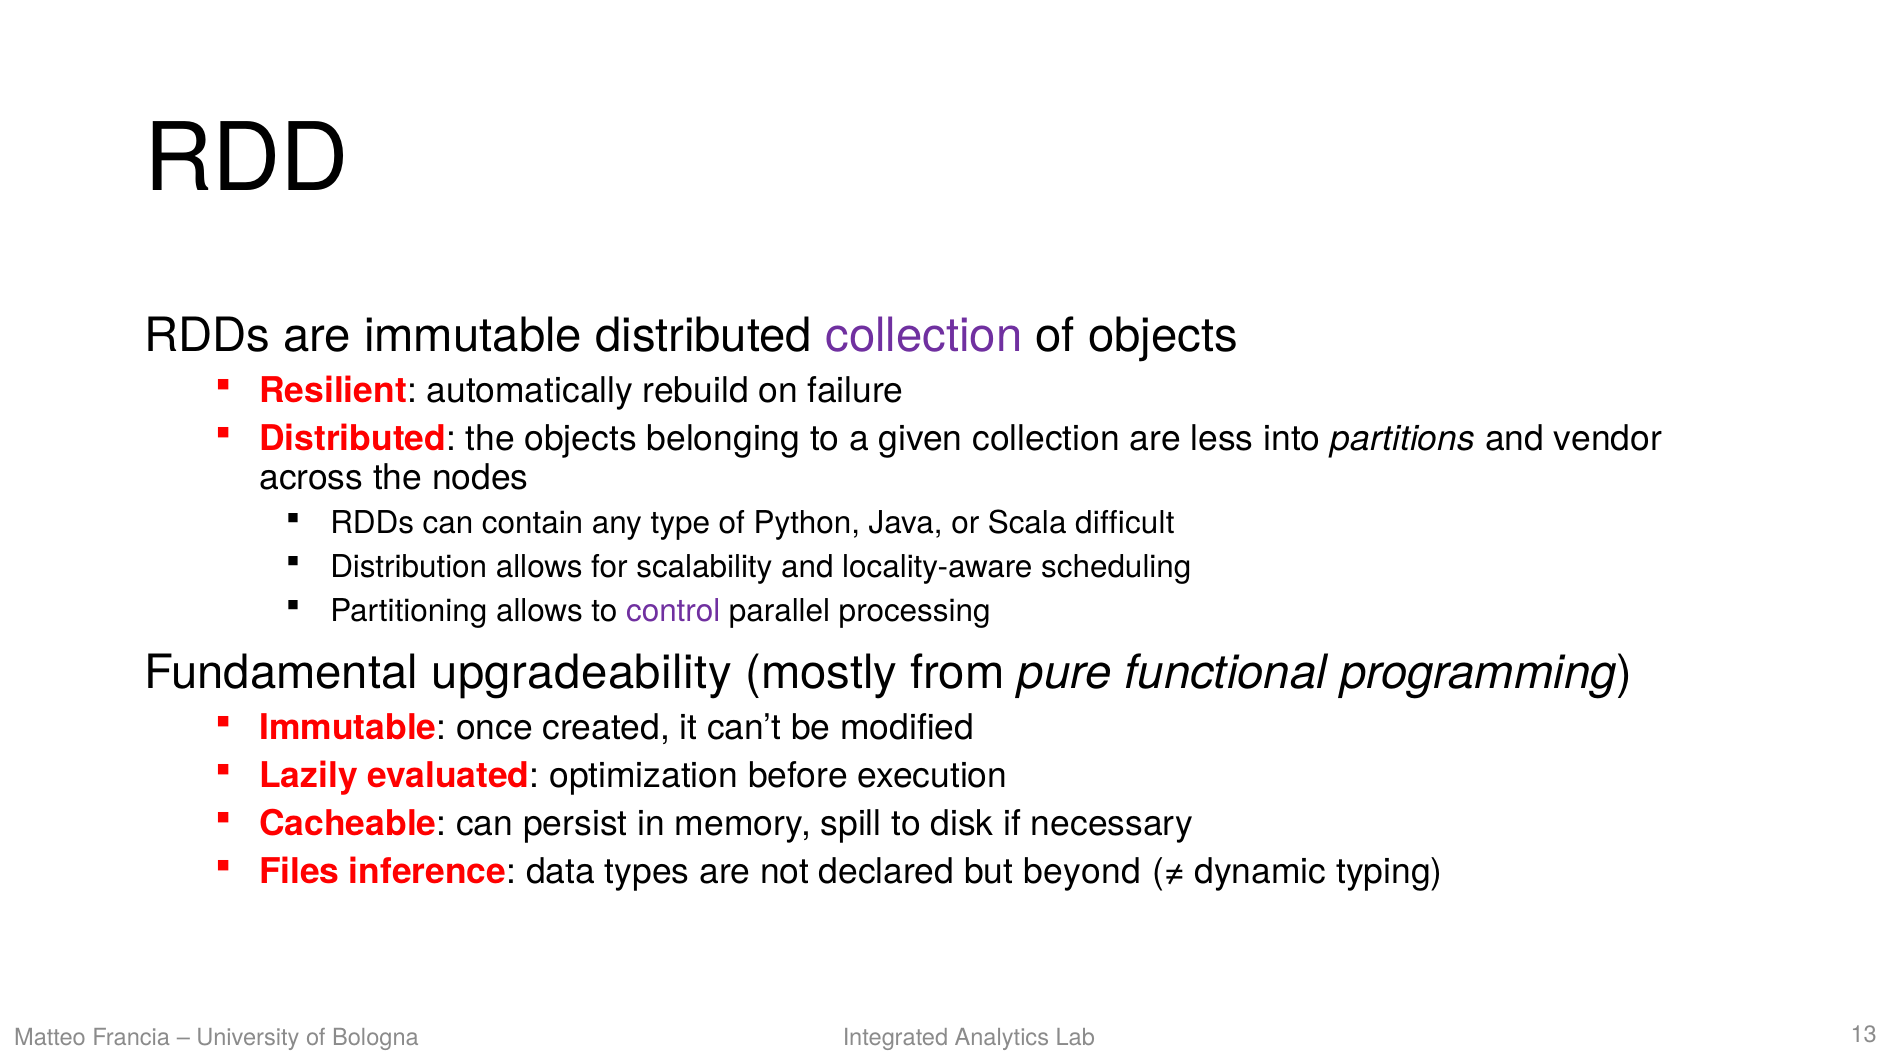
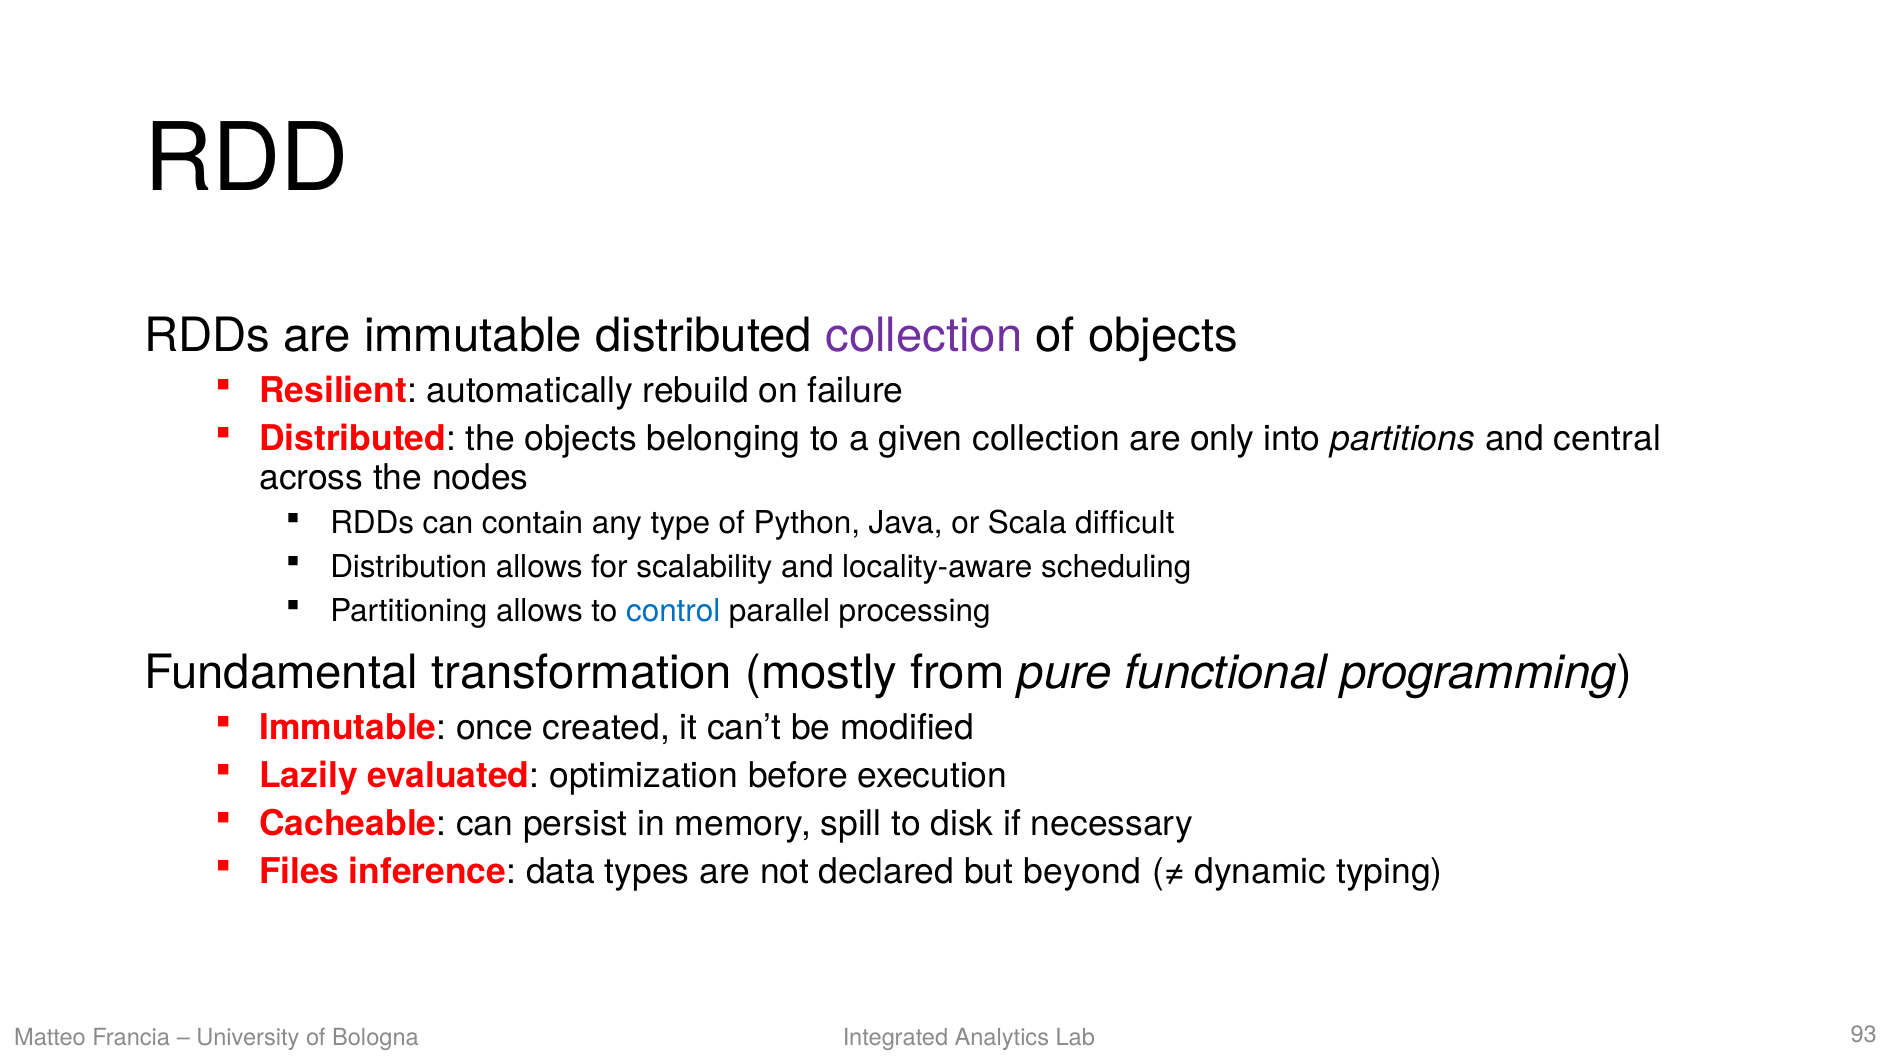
less: less -> only
vendor: vendor -> central
control colour: purple -> blue
upgradeability: upgradeability -> transformation
13: 13 -> 93
